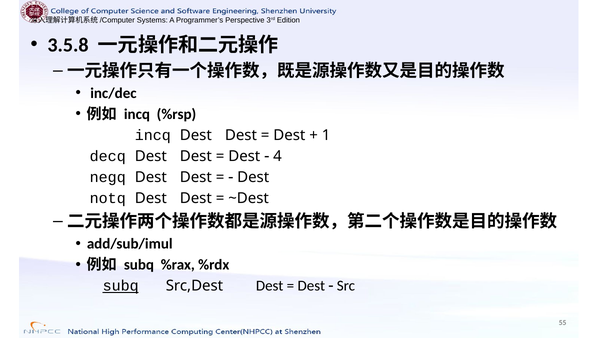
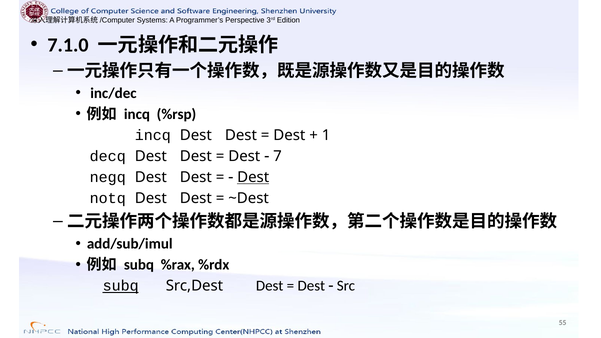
3.5.8: 3.5.8 -> 7.1.0
4: 4 -> 7
Dest at (253, 177) underline: none -> present
